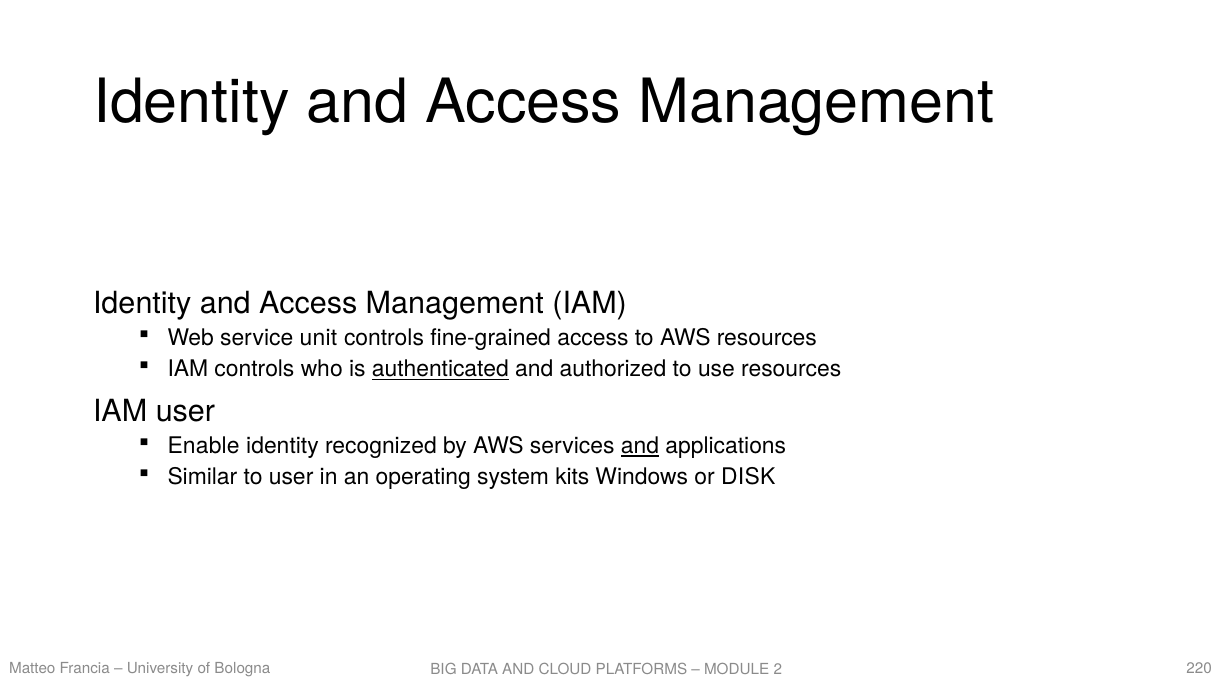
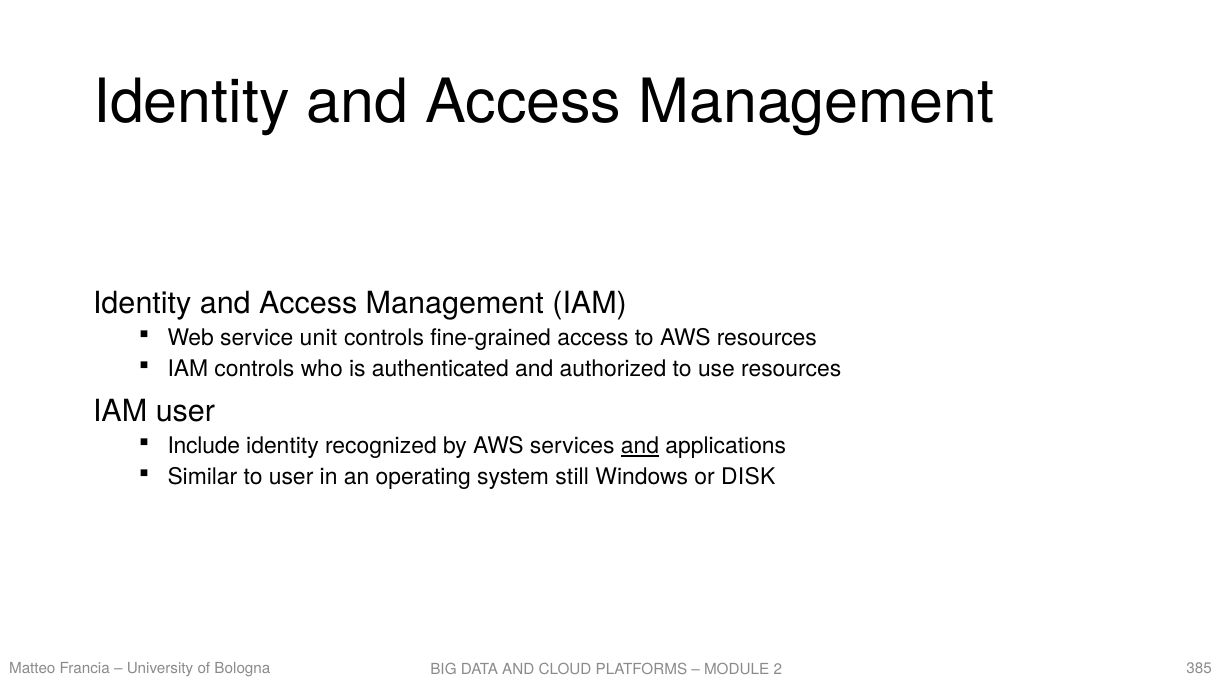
authenticated underline: present -> none
Enable: Enable -> Include
kits: kits -> still
220: 220 -> 385
